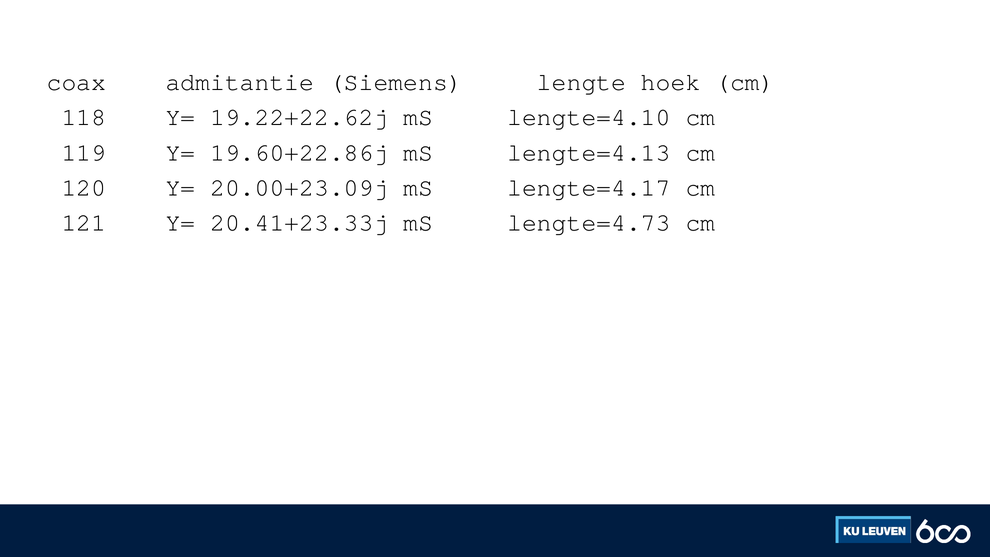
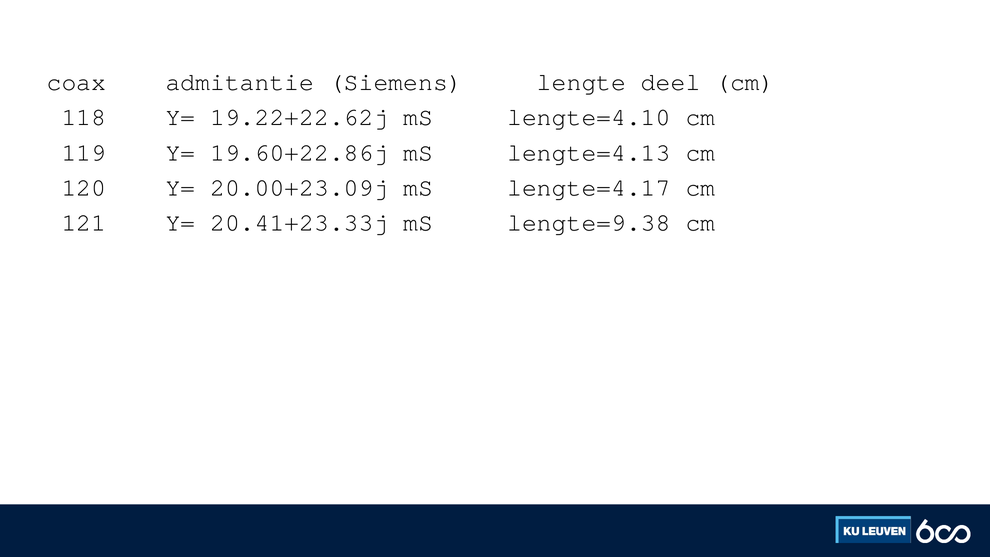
hoek: hoek -> deel
lengte=4.73: lengte=4.73 -> lengte=9.38
